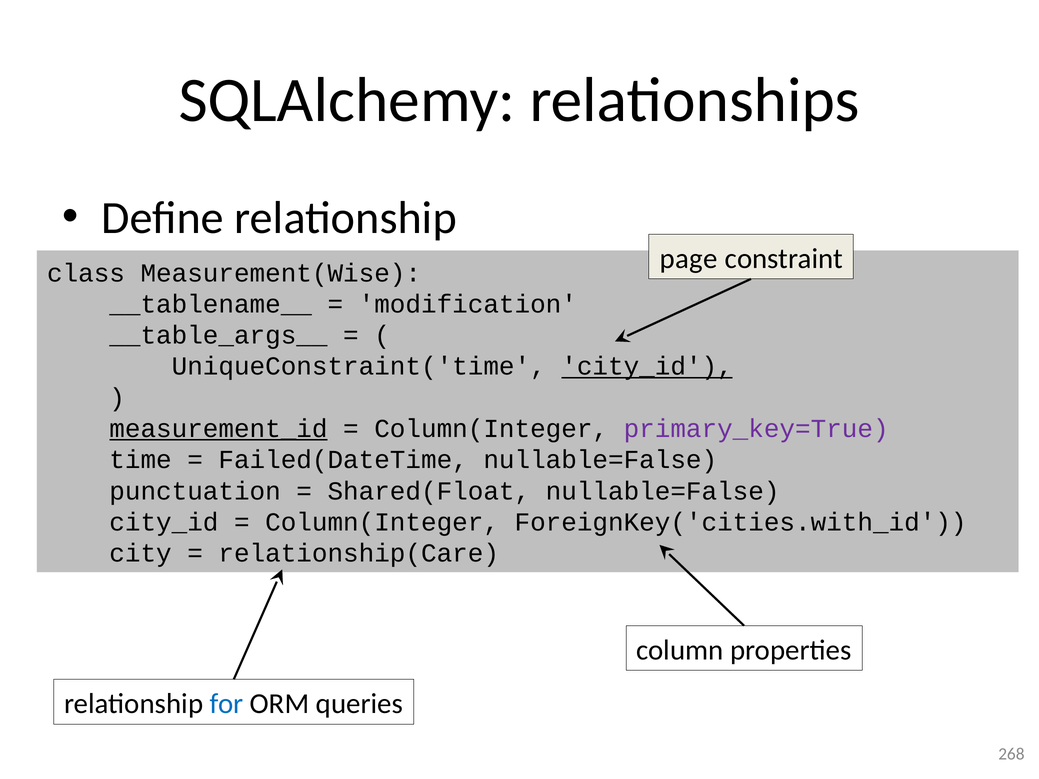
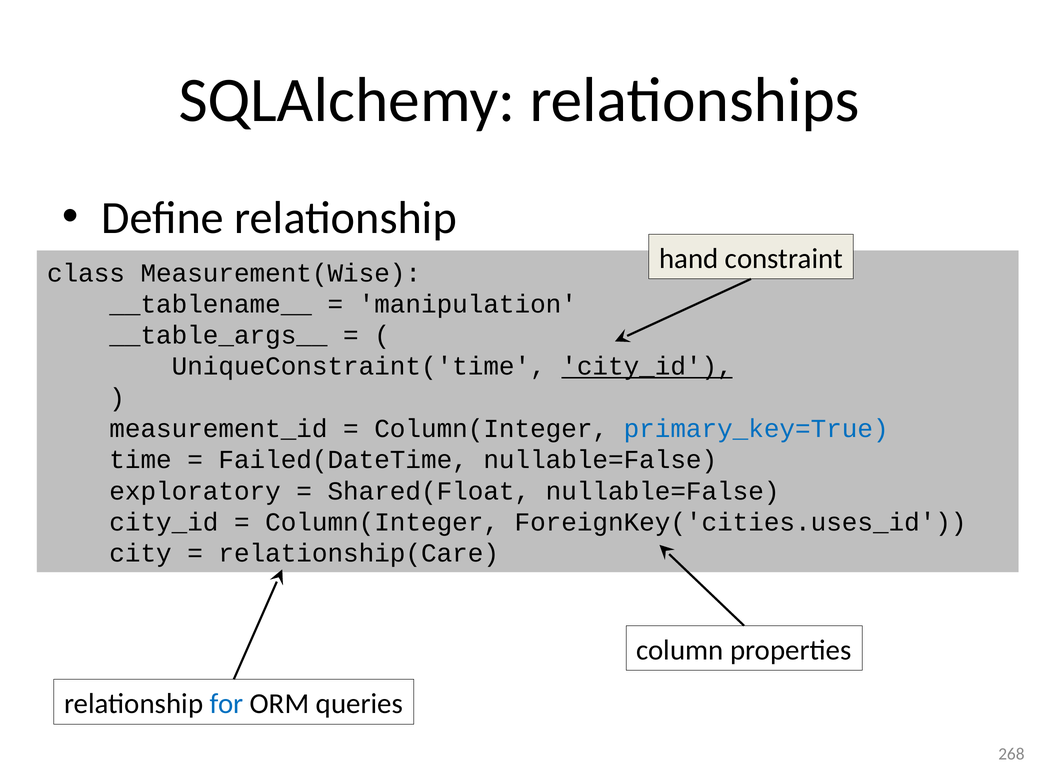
page: page -> hand
modification: modification -> manipulation
measurement_id underline: present -> none
primary_key=True colour: purple -> blue
punctuation: punctuation -> exploratory
ForeignKey('cities.with_id: ForeignKey('cities.with_id -> ForeignKey('cities.uses_id
